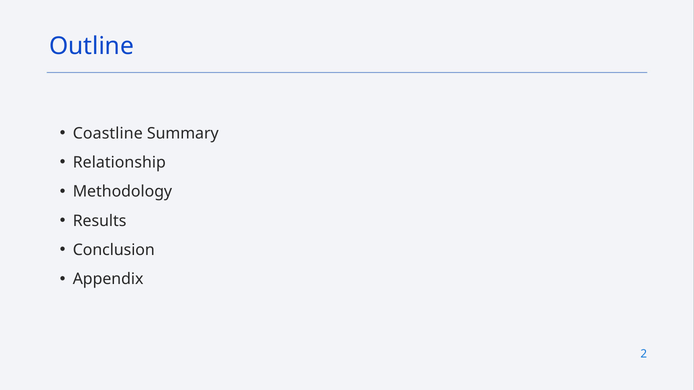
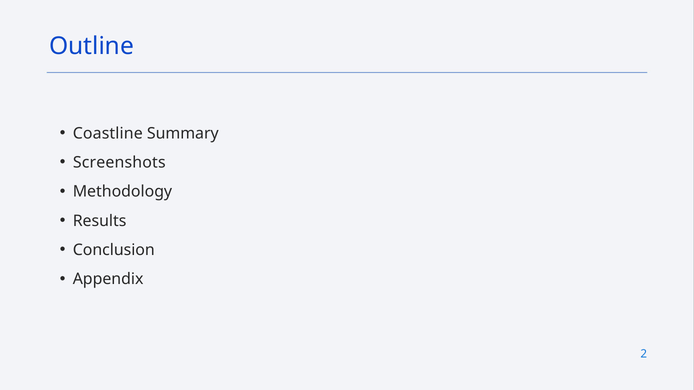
Relationship: Relationship -> Screenshots
